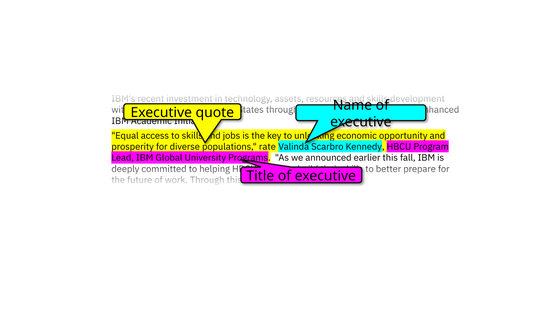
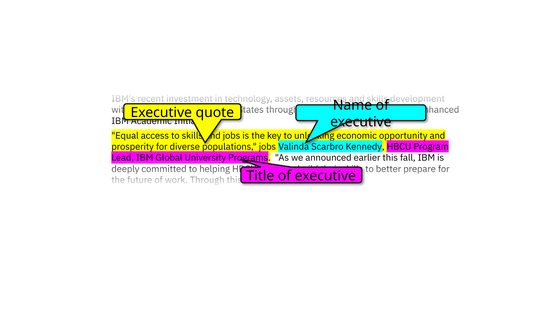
rate at (267, 147): rate -> jobs
